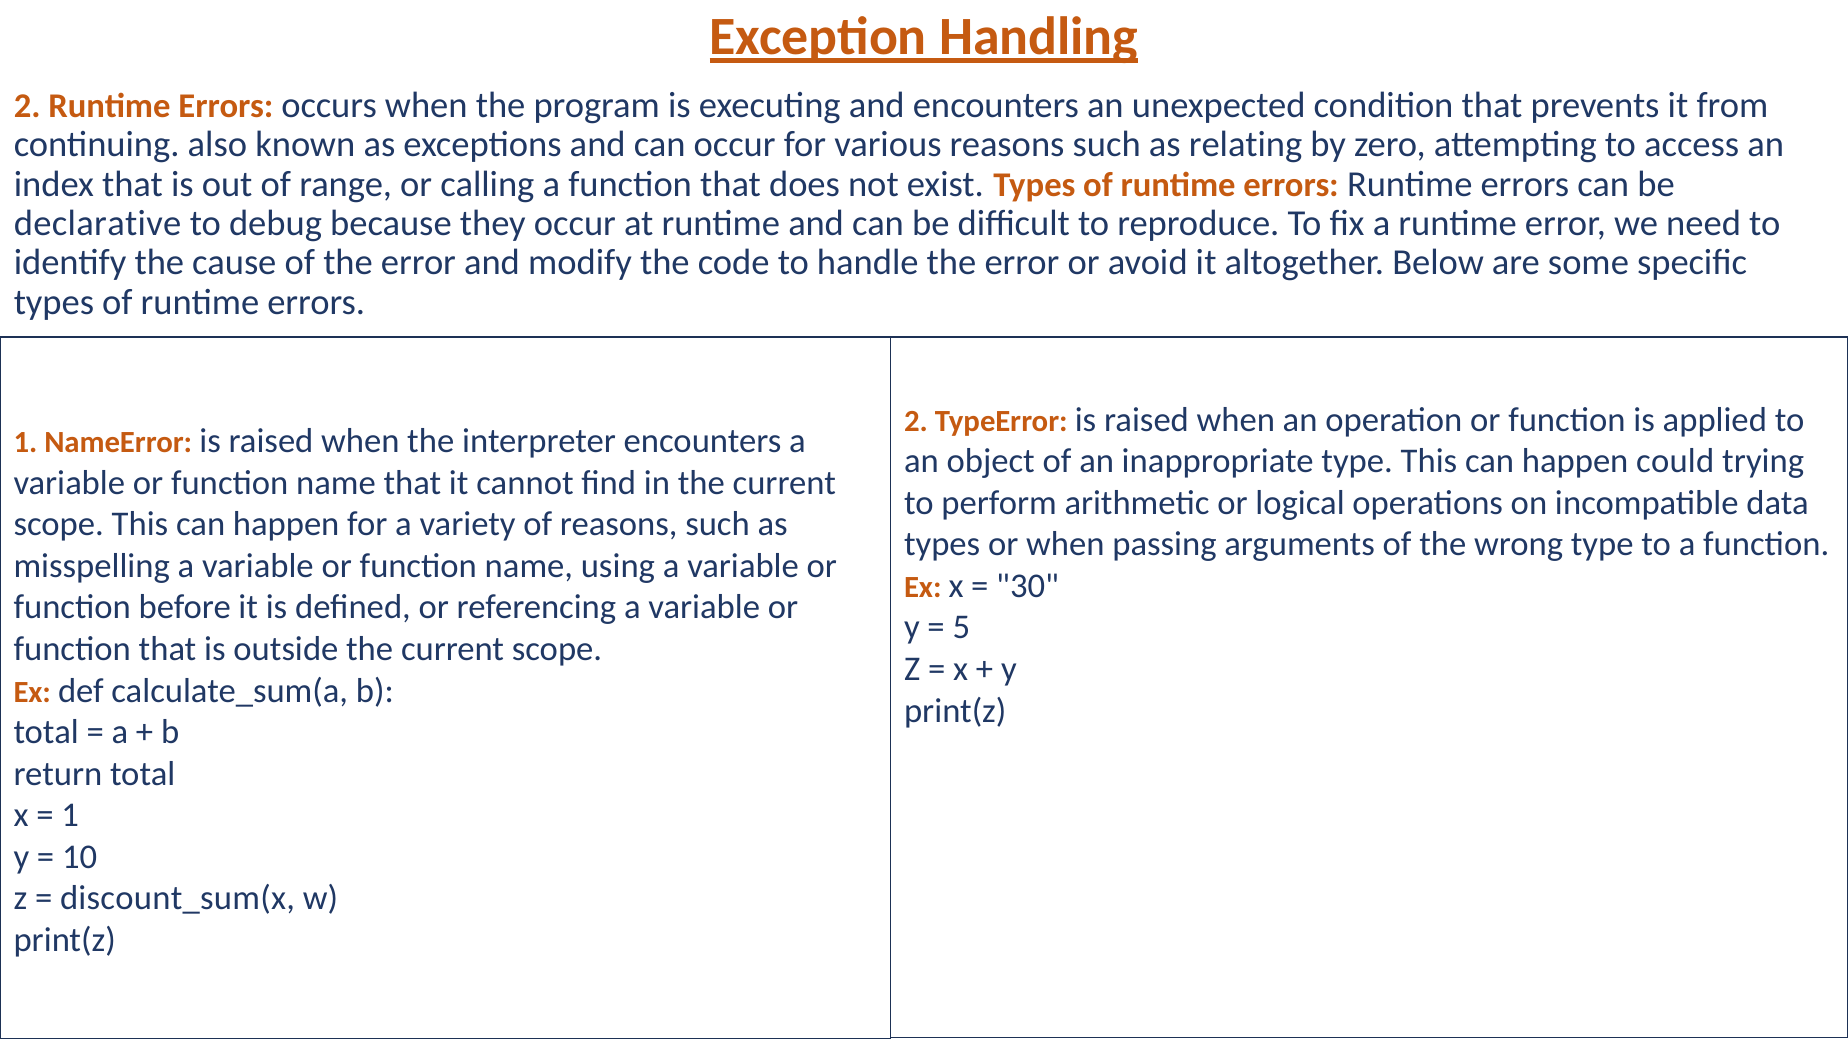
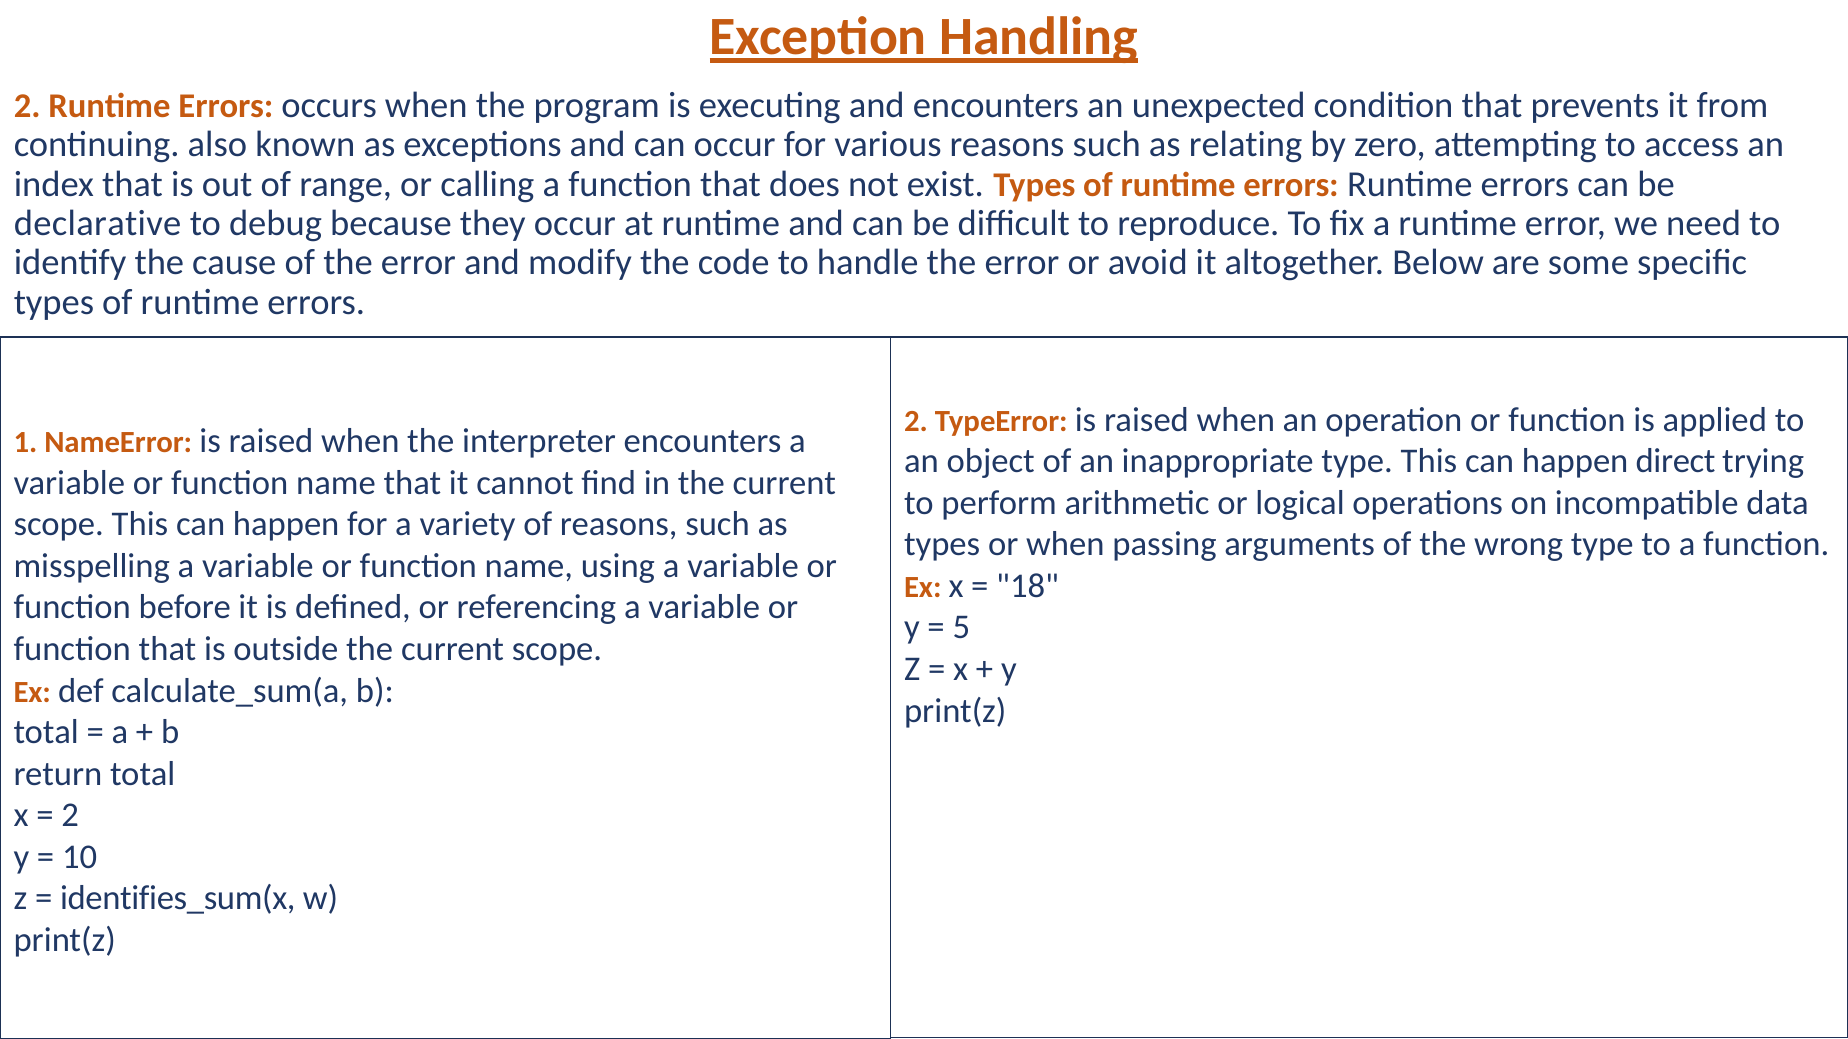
could: could -> direct
30: 30 -> 18
1 at (70, 816): 1 -> 2
discount_sum(x: discount_sum(x -> identifies_sum(x
